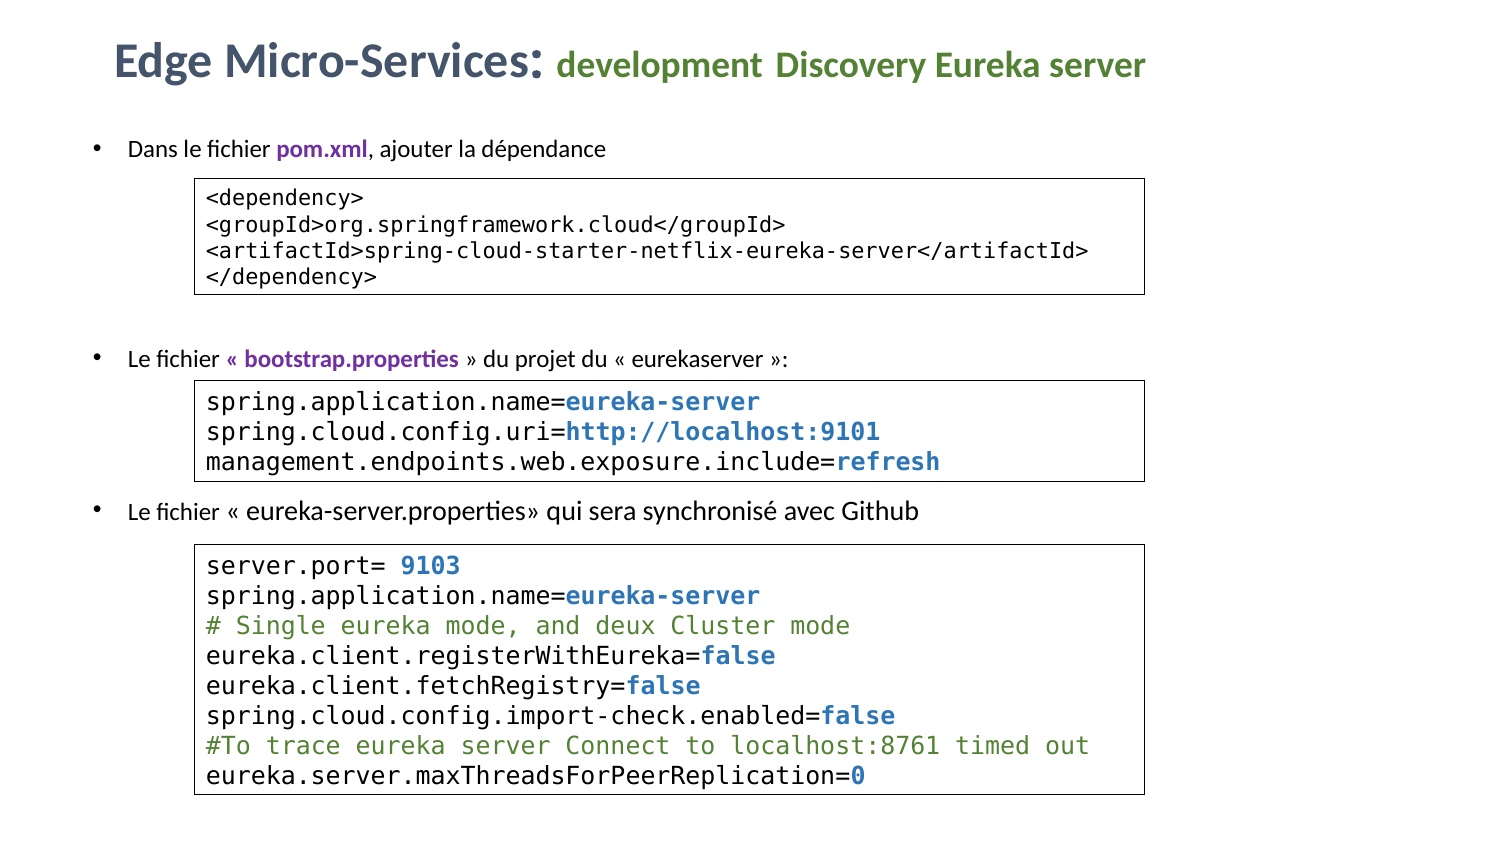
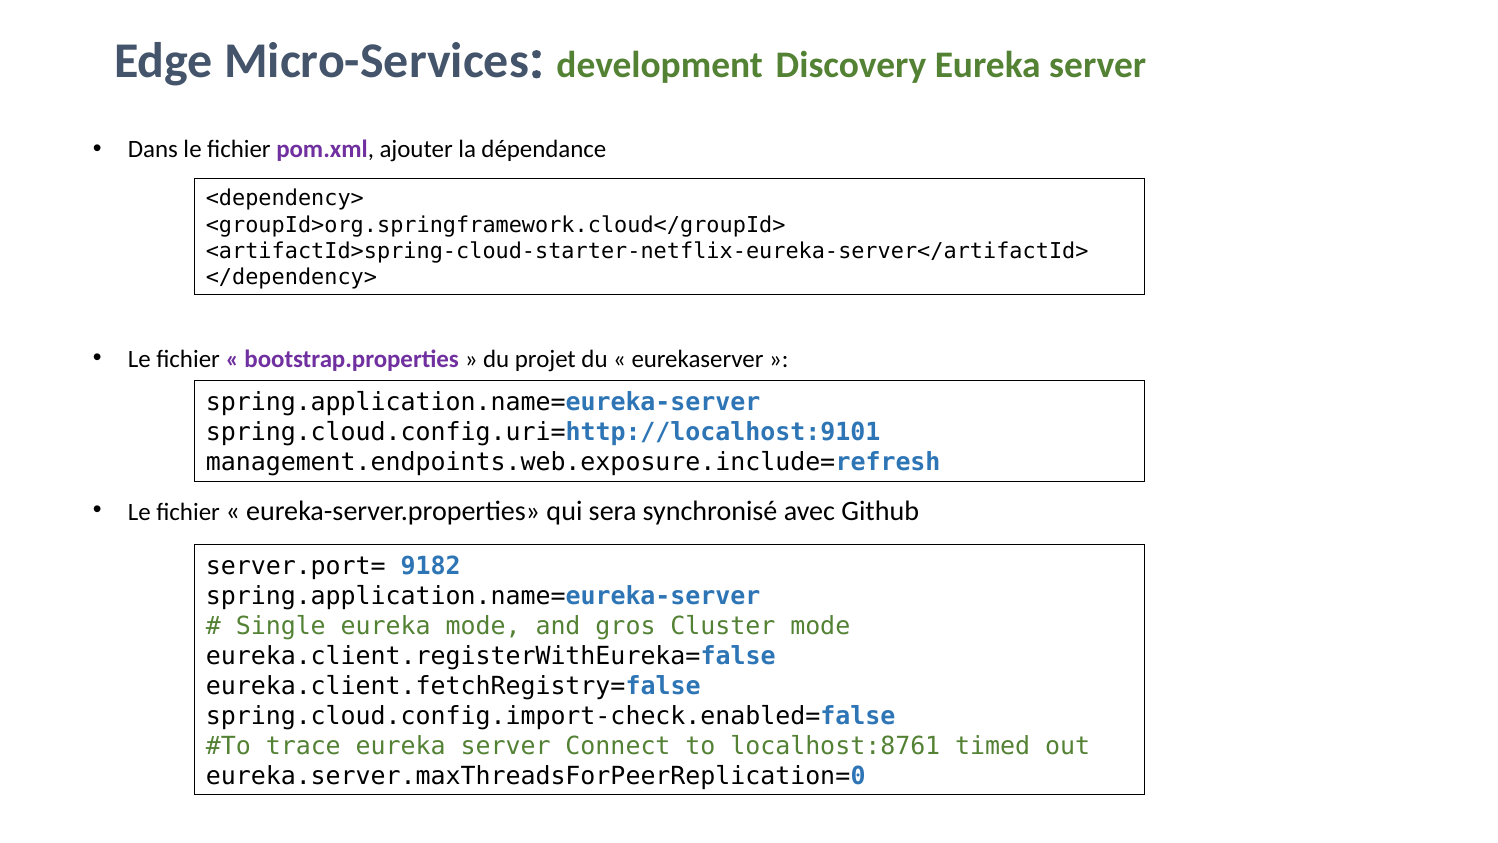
9103: 9103 -> 9182
deux: deux -> gros
